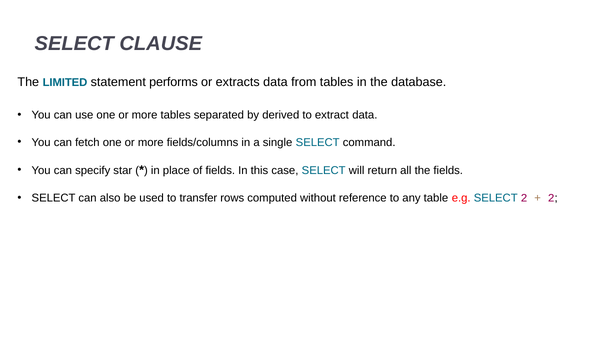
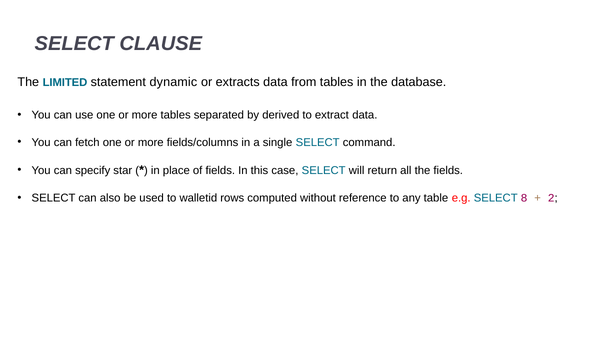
performs: performs -> dynamic
transfer: transfer -> walletid
SELECT 2: 2 -> 8
